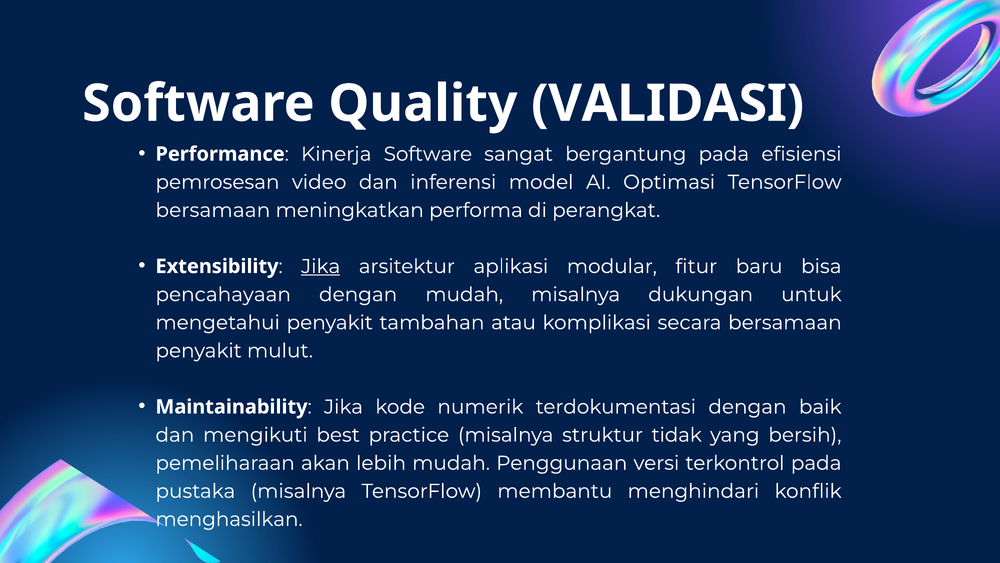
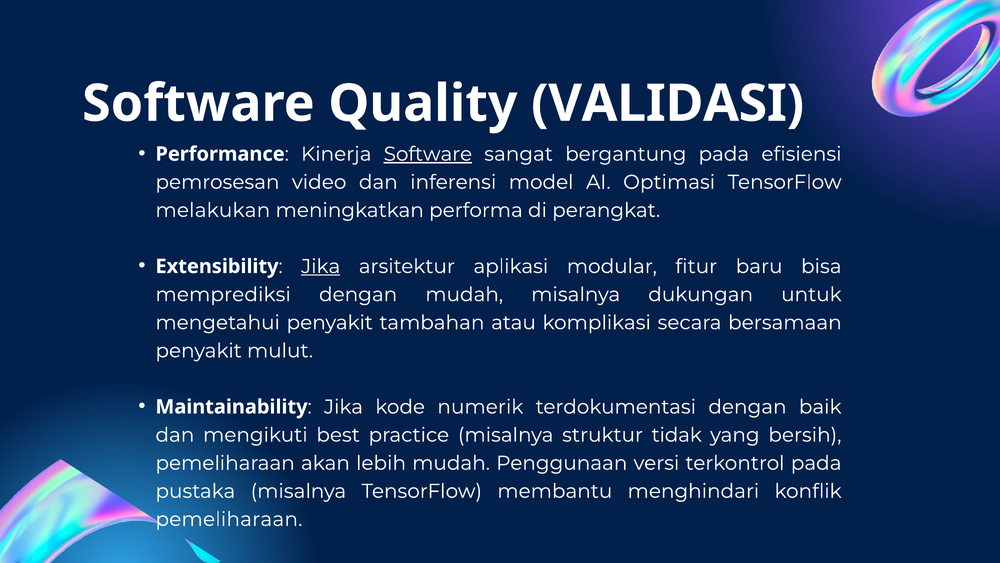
Software at (428, 154) underline: none -> present
bersamaan at (213, 210): bersamaan -> melakukan
pencahayaan: pencahayaan -> memprediksi
menghasilkan at (229, 519): menghasilkan -> pemeliharaan
